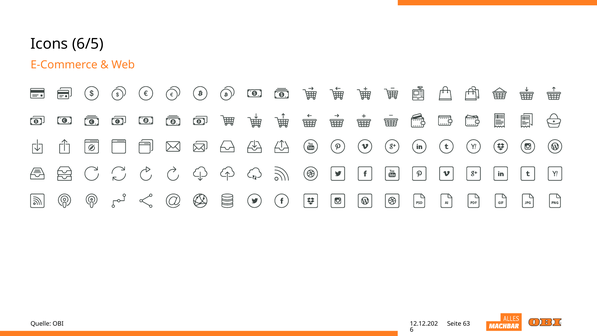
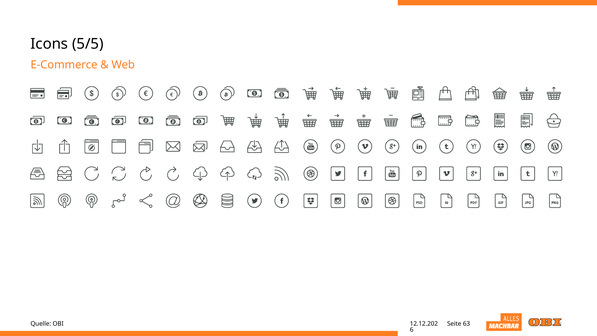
6/5: 6/5 -> 5/5
